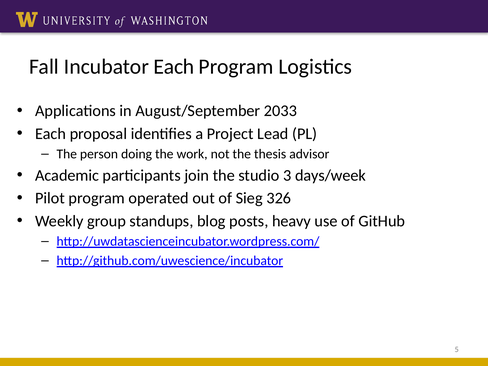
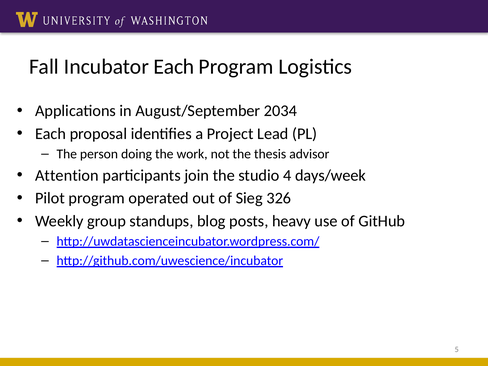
2033: 2033 -> 2034
Academic: Academic -> Attention
3: 3 -> 4
